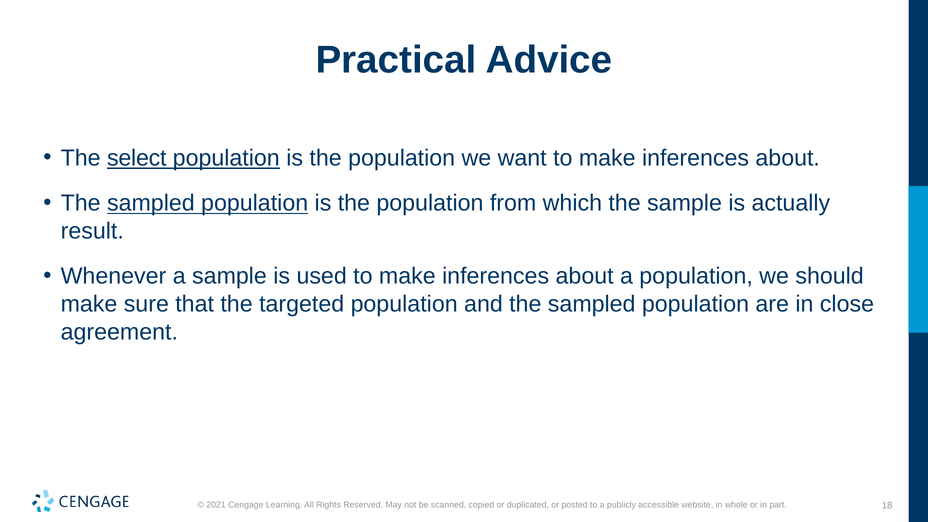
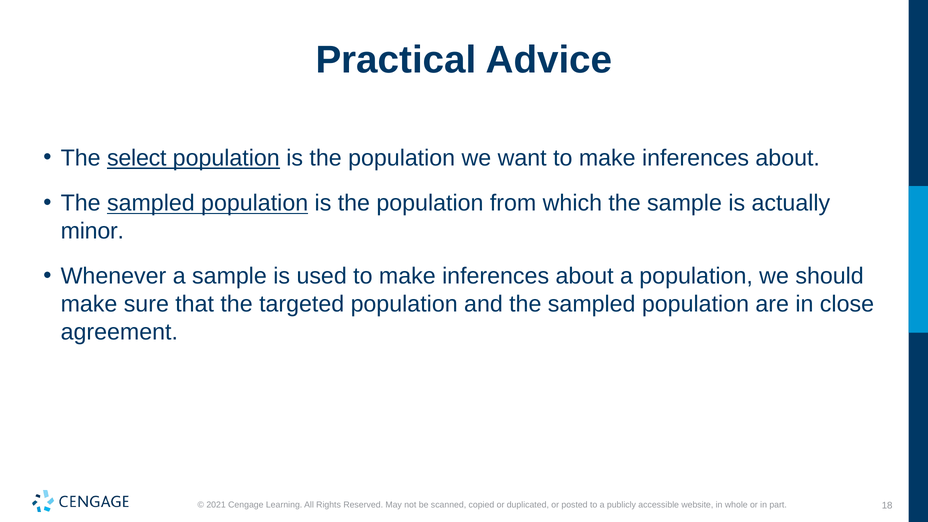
result: result -> minor
